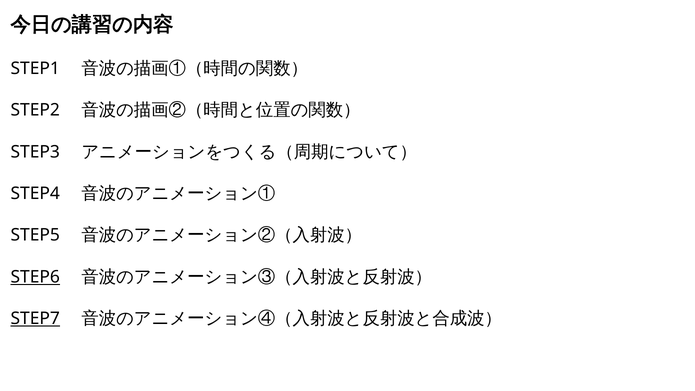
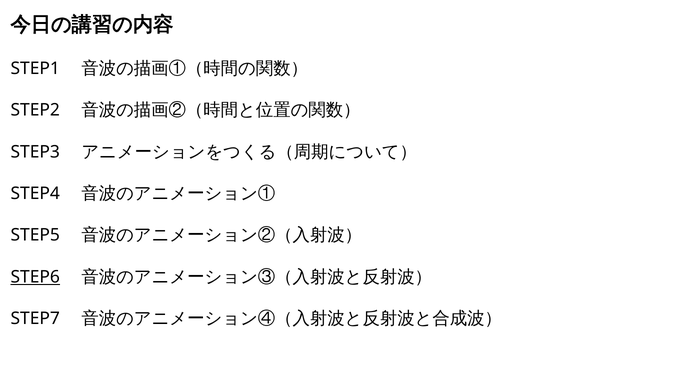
STEP7 underline: present -> none
